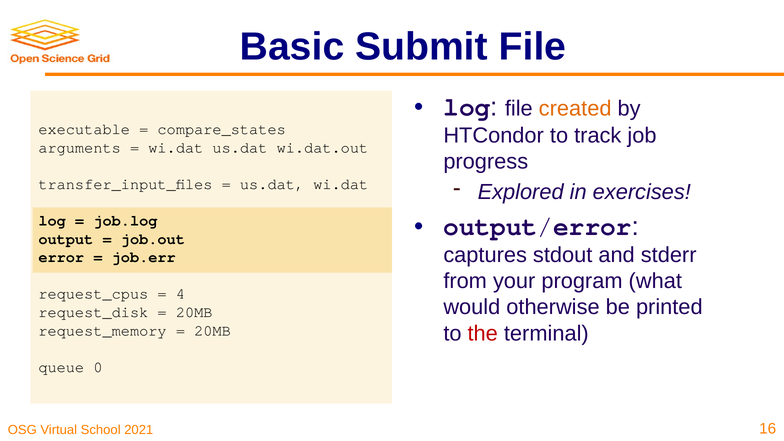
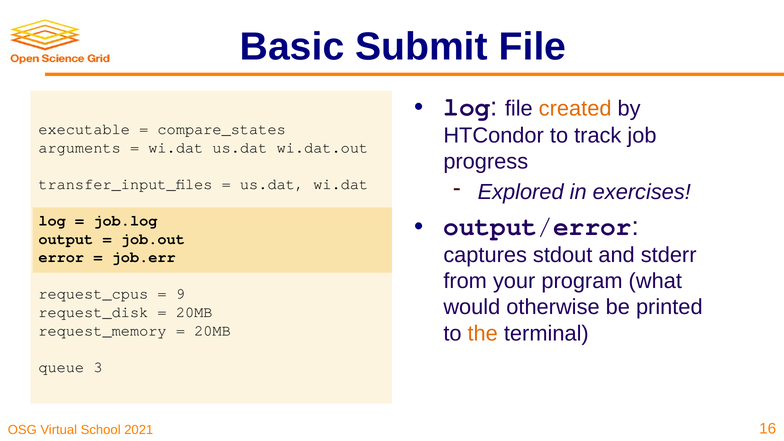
4: 4 -> 9
the colour: red -> orange
0: 0 -> 3
